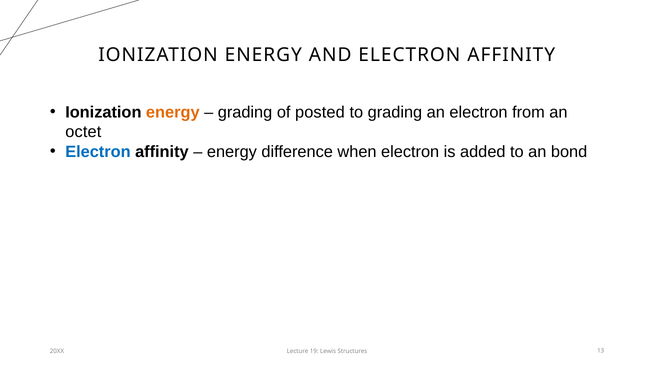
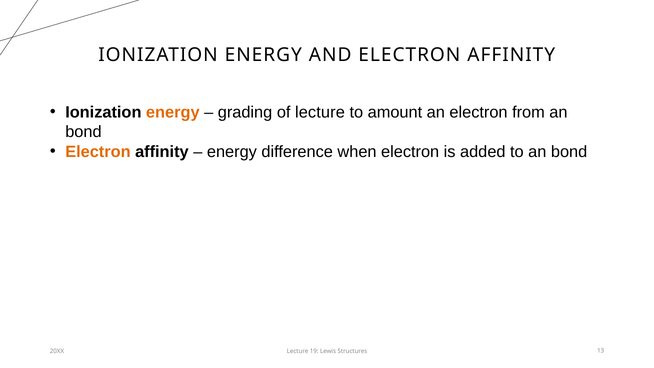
of posted: posted -> lecture
to grading: grading -> amount
octet at (83, 132): octet -> bond
Electron at (98, 152) colour: blue -> orange
